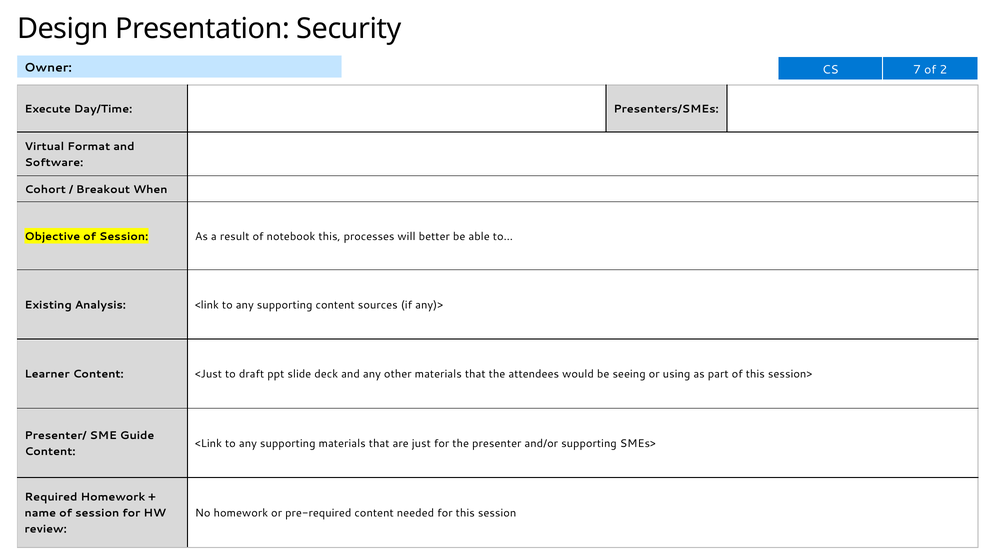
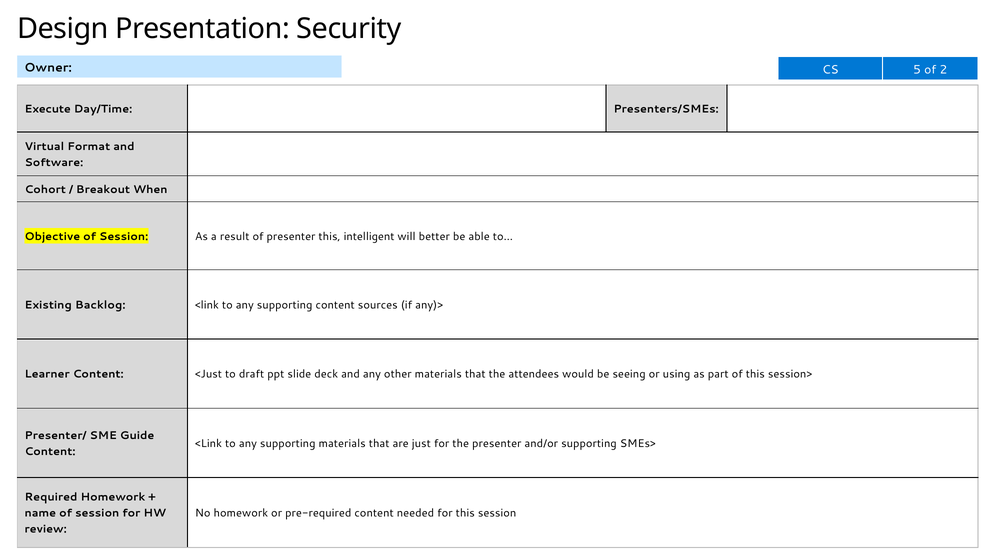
7: 7 -> 5
of notebook: notebook -> presenter
processes: processes -> intelligent
Analysis: Analysis -> Backlog
